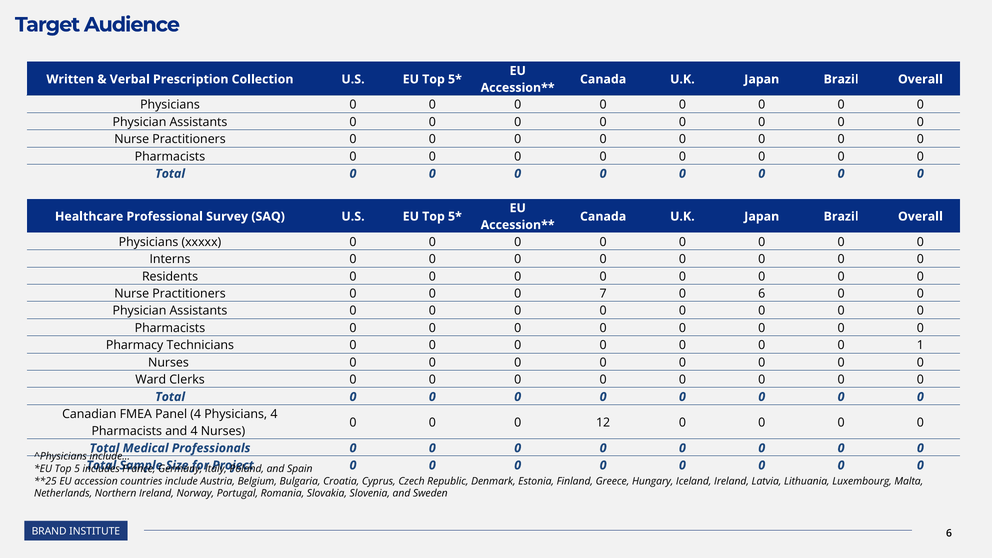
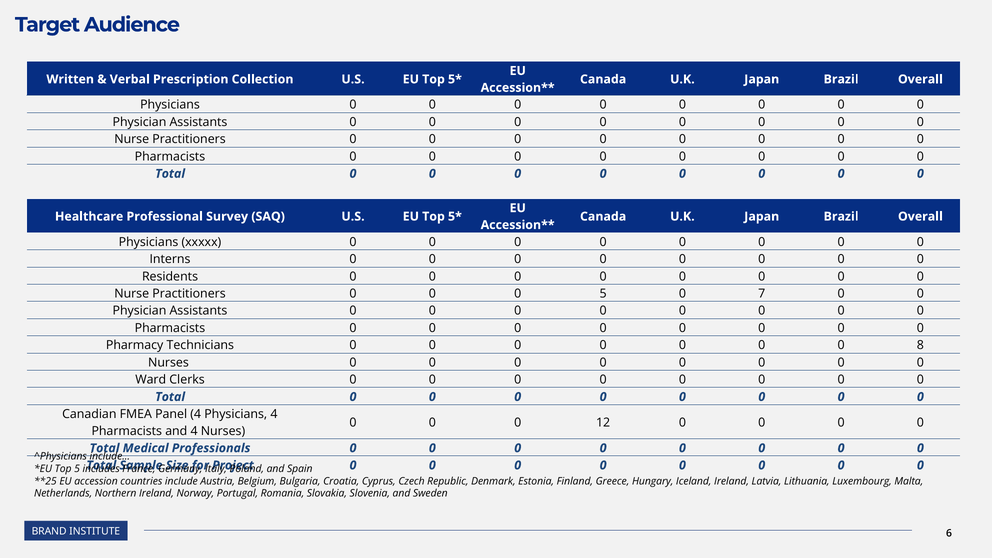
0 7: 7 -> 5
0 6: 6 -> 7
1: 1 -> 8
